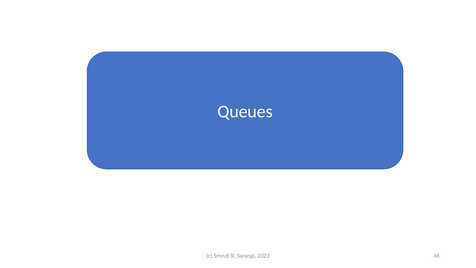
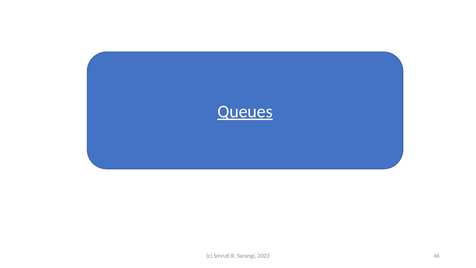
Queues underline: none -> present
